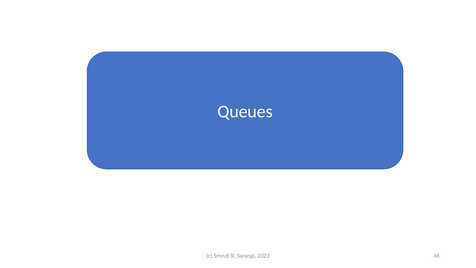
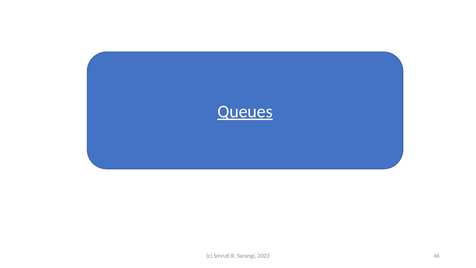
Queues underline: none -> present
